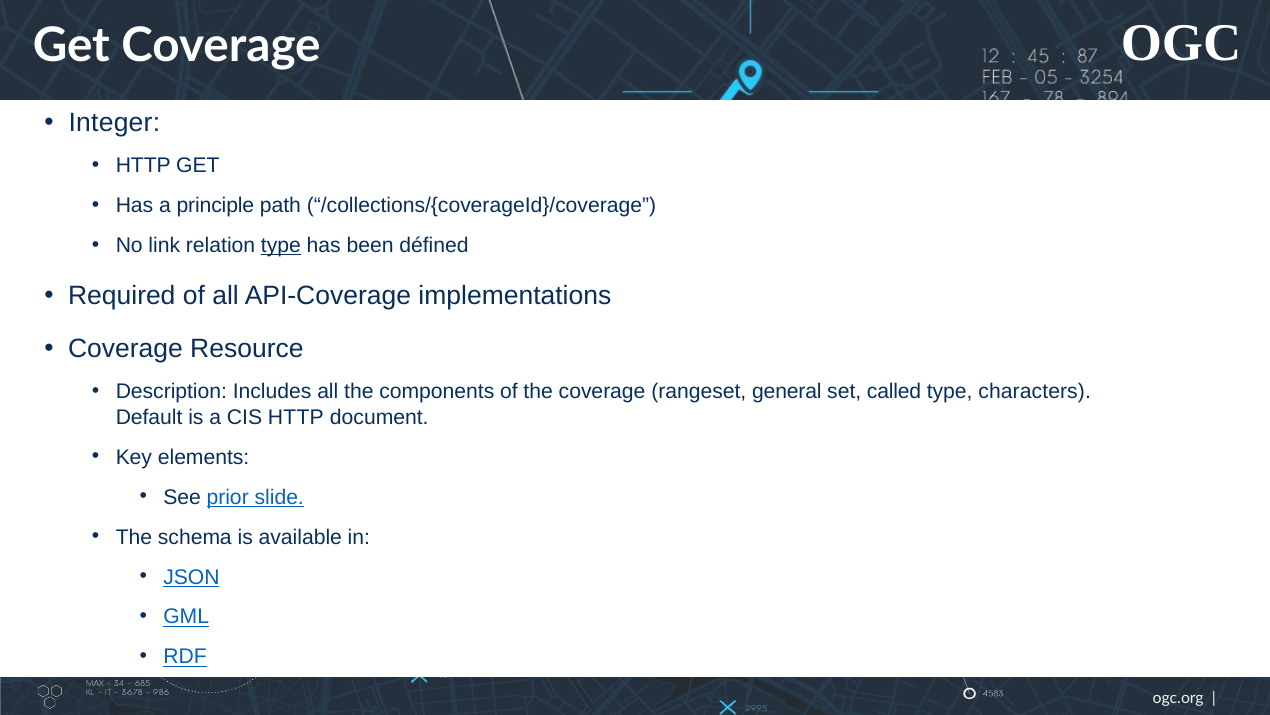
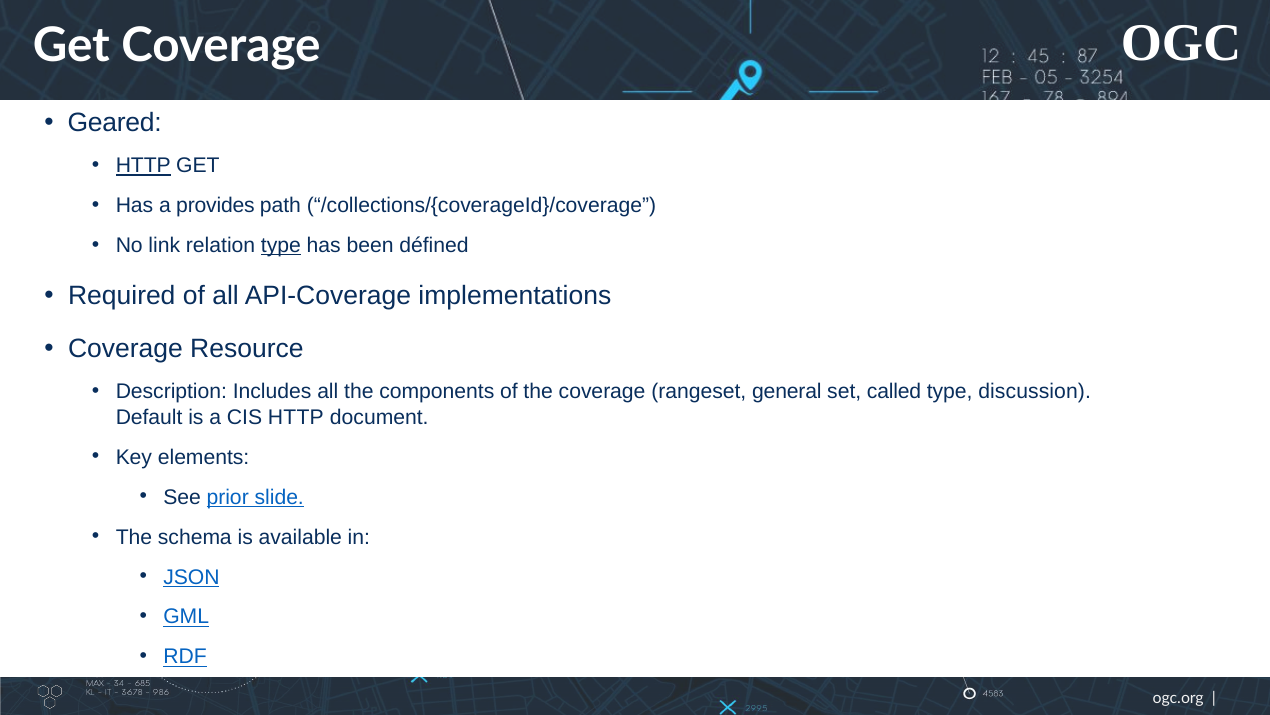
Integer: Integer -> Geared
HTTP at (143, 166) underline: none -> present
principle: principle -> provides
characters: characters -> discussion
